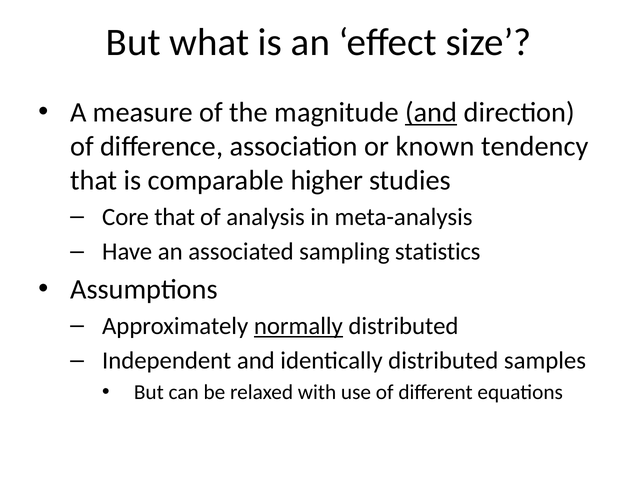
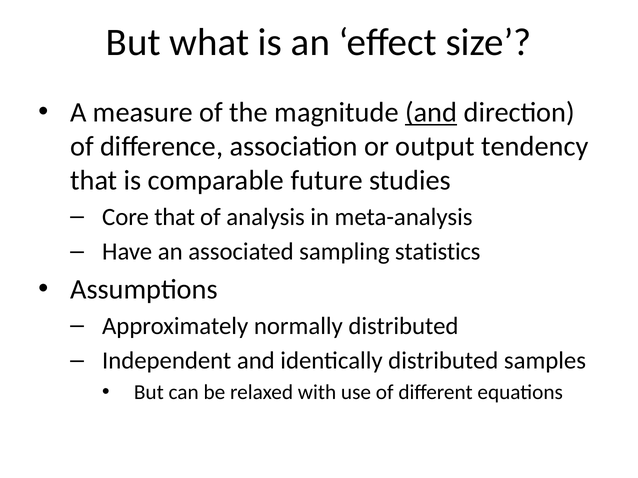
known: known -> output
higher: higher -> future
normally underline: present -> none
